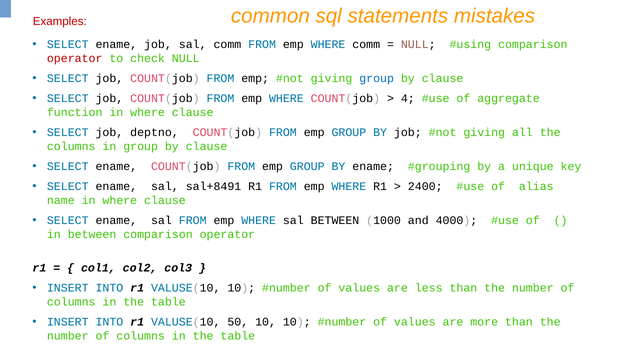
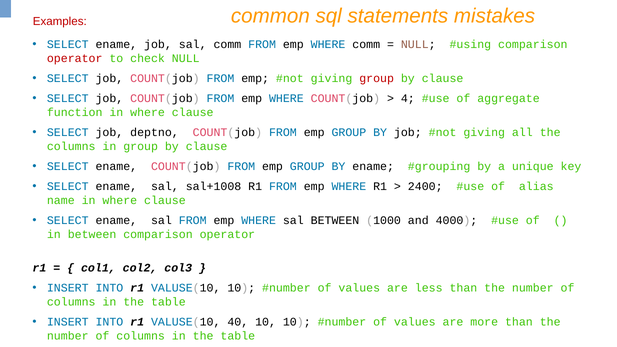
group at (377, 78) colour: blue -> red
sal+8491: sal+8491 -> sal+1008
50: 50 -> 40
